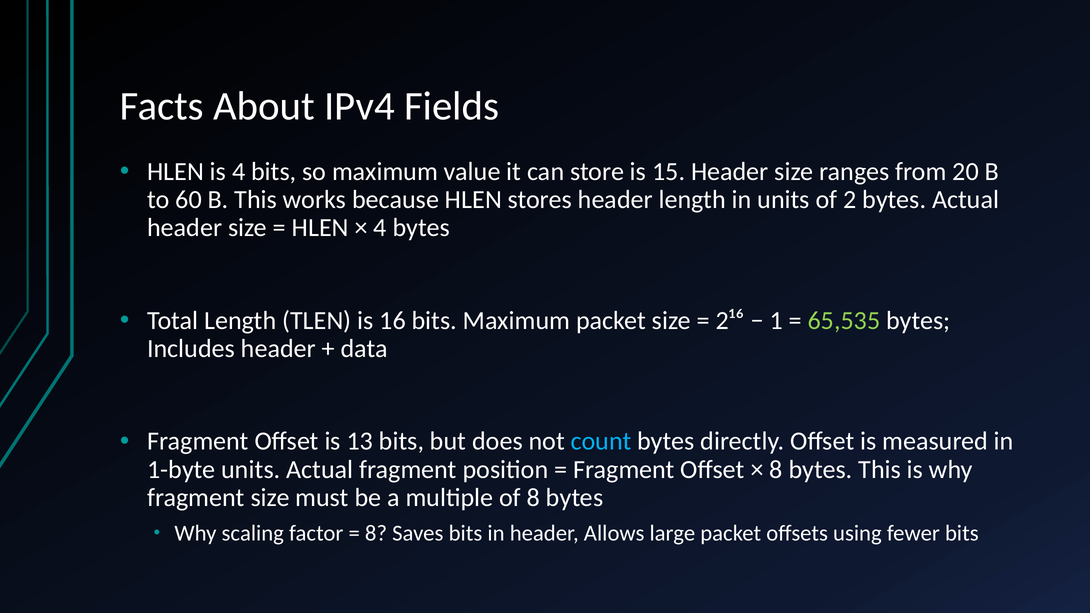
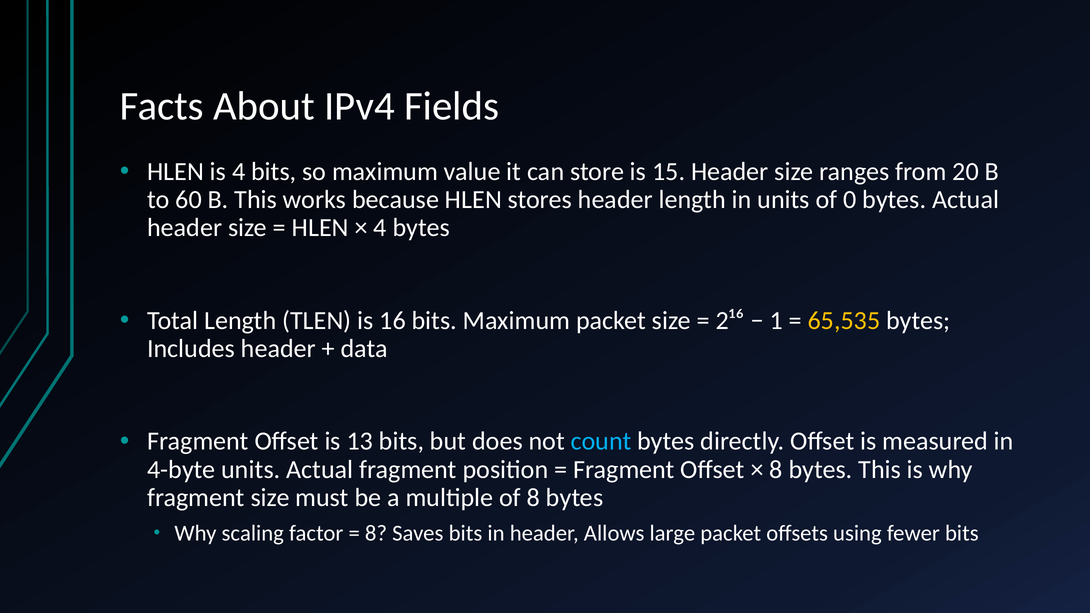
2: 2 -> 0
65,535 colour: light green -> yellow
1-byte: 1-byte -> 4-byte
